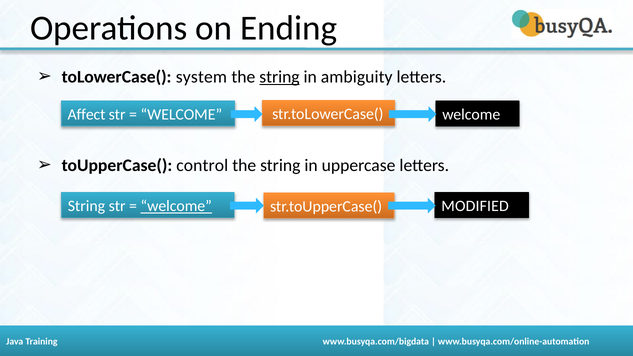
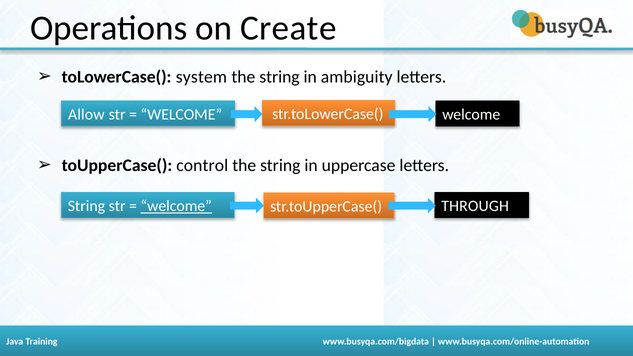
Ending: Ending -> Create
string at (279, 77) underline: present -> none
Affect: Affect -> Allow
MODIFIED: MODIFIED -> THROUGH
